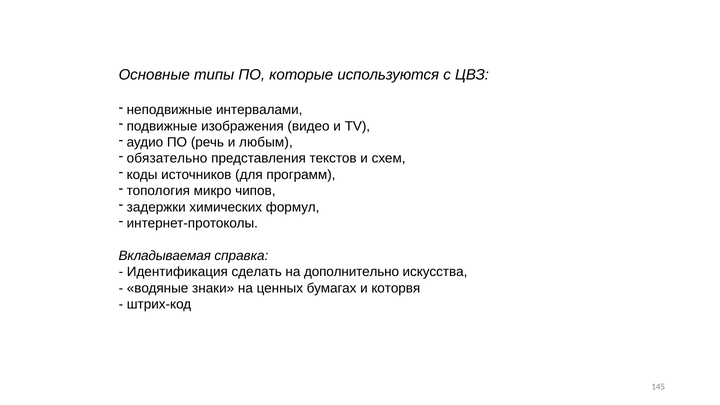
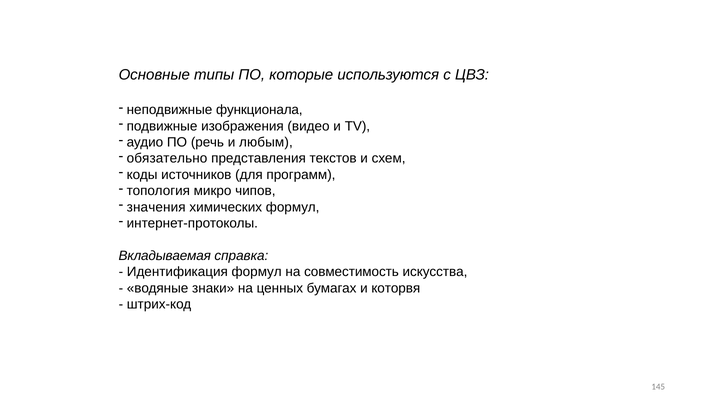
интервалами: интервалами -> функционала
задержки: задержки -> значения
Идентификация сделать: сделать -> формул
дополнительно: дополнительно -> совместимость
